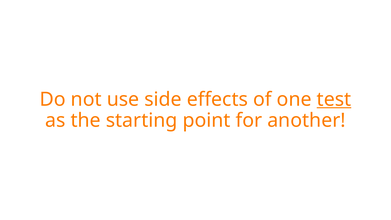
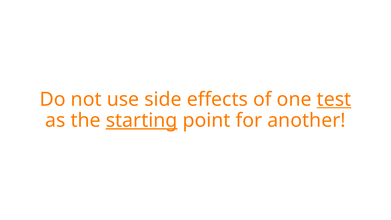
starting underline: none -> present
